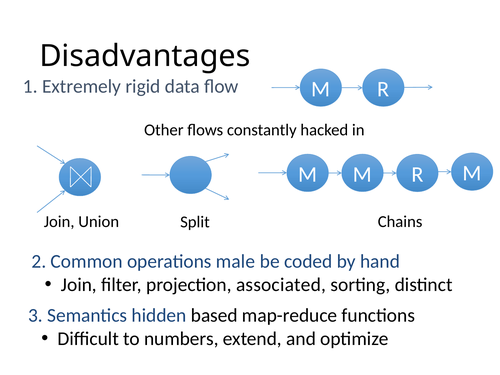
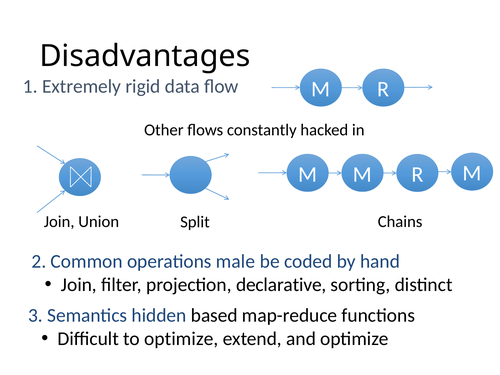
associated: associated -> declarative
to numbers: numbers -> optimize
